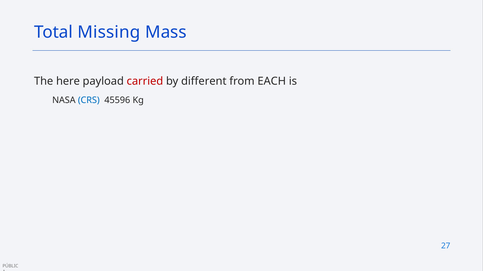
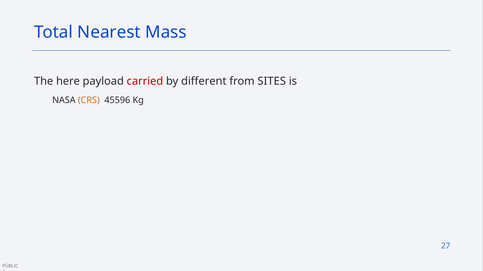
Missing: Missing -> Nearest
EACH: EACH -> SITES
CRS colour: blue -> orange
